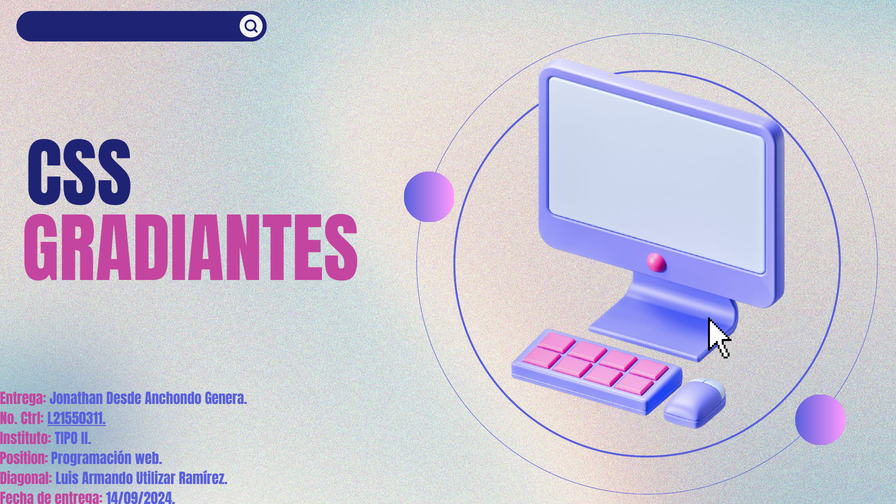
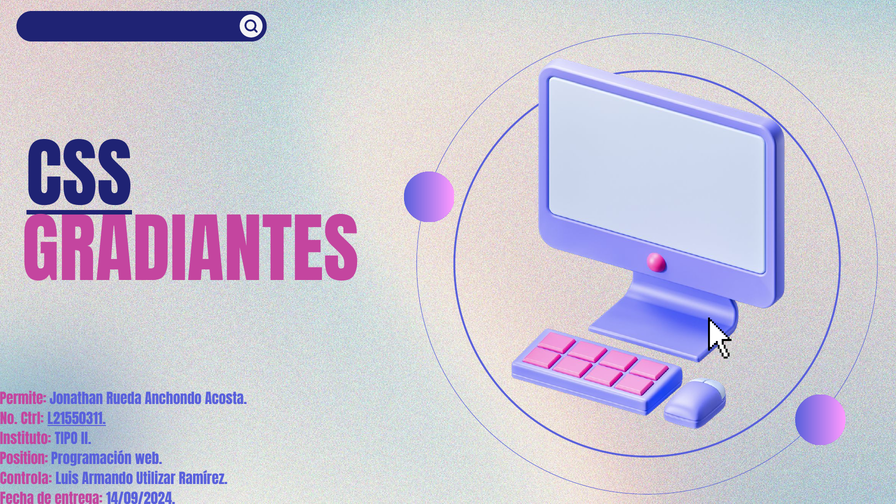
CSS underline: none -> present
Entrega at (23, 399): Entrega -> Permite
Desde: Desde -> Rueda
Genera: Genera -> Acosta
Diagonal: Diagonal -> Controla
